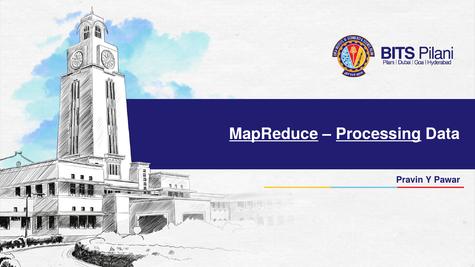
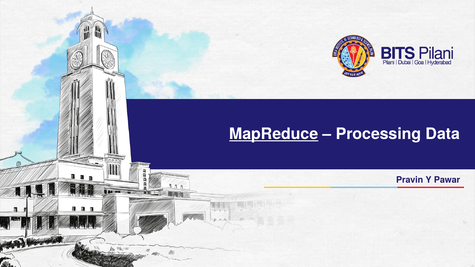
Processing underline: present -> none
